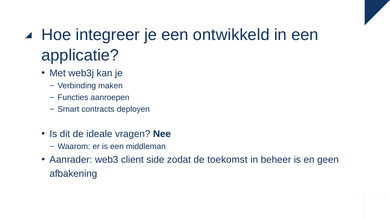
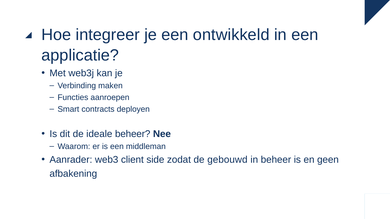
ideale vragen: vragen -> beheer
toekomst: toekomst -> gebouwd
